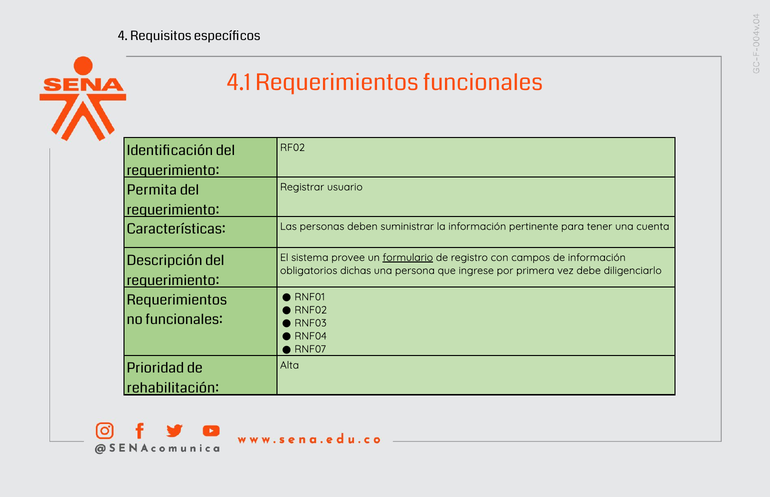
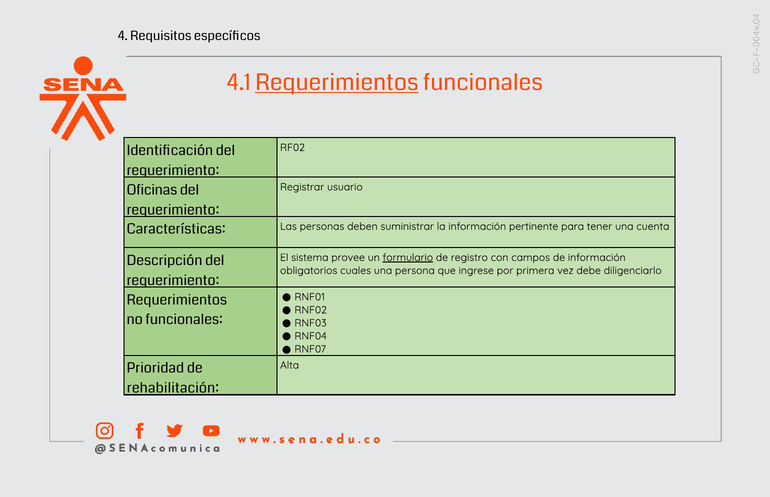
Requerimientos at (337, 83) underline: none -> present
Permita: Permita -> Oficinas
dichas: dichas -> cuales
